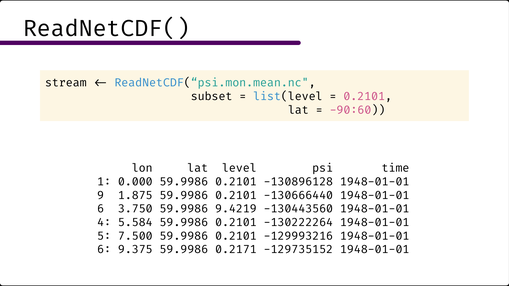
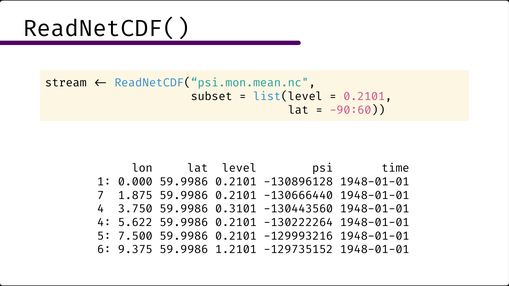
9: 9 -> 7
6 at (104, 209): 6 -> 4
9.4219: 9.4219 -> 0.3101
5.584: 5.584 -> 5.622
0.2171: 0.2171 -> 1.2101
